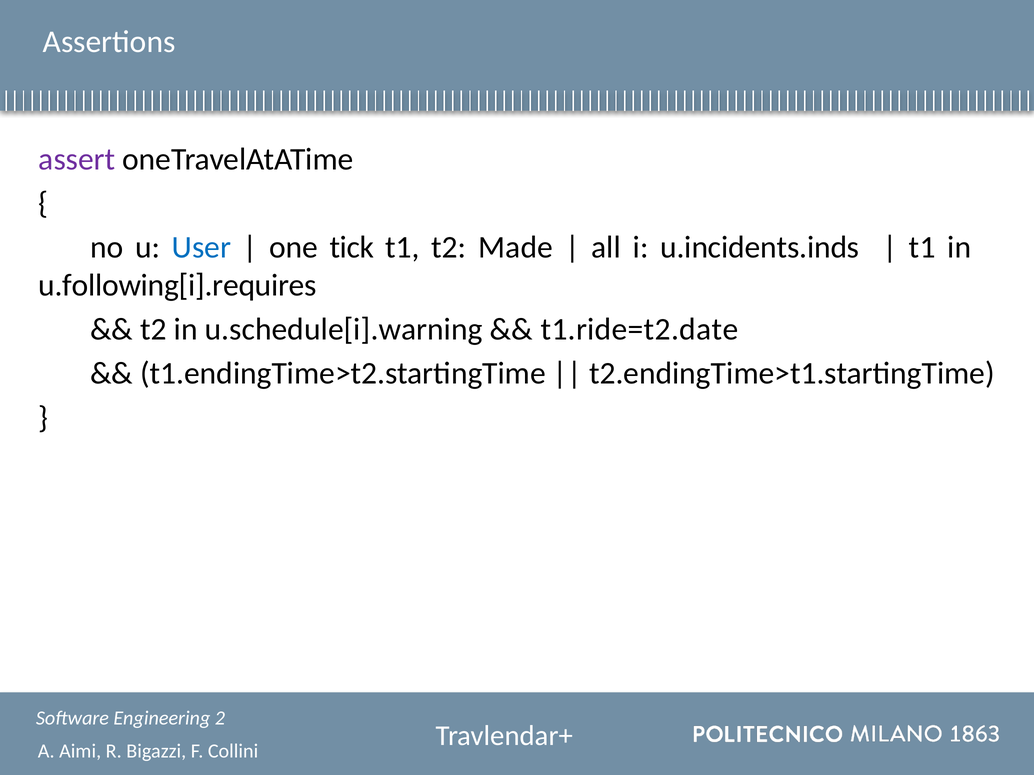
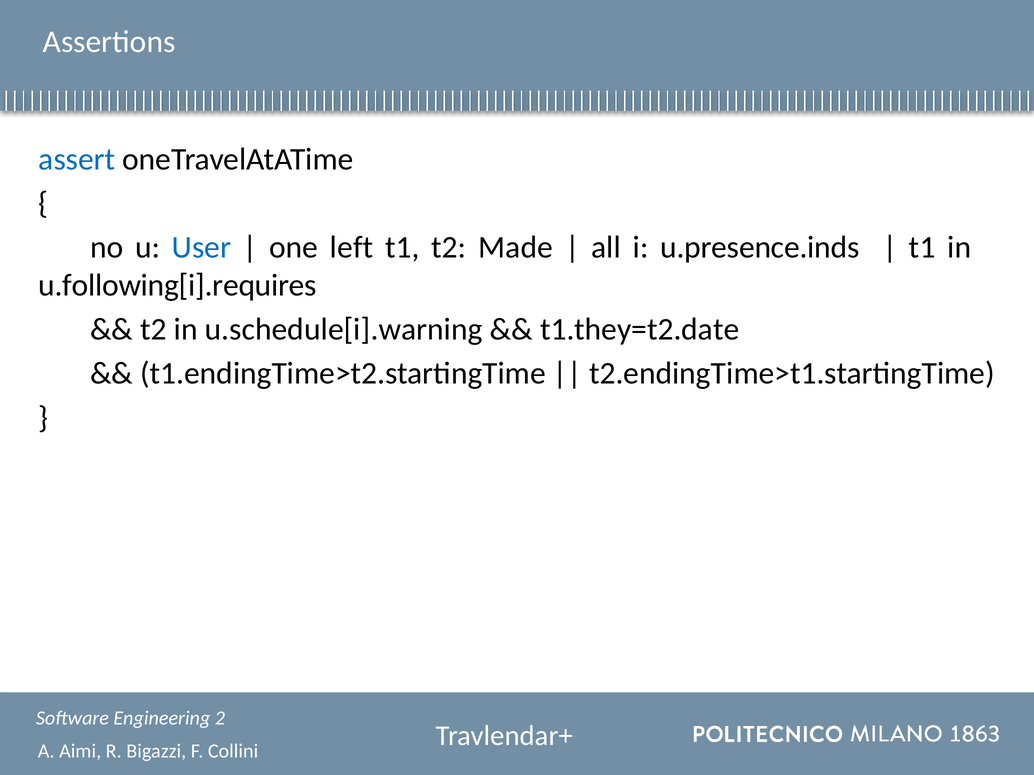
assert colour: purple -> blue
tick: tick -> left
u.incidents.inds: u.incidents.inds -> u.presence.inds
t1.ride=t2.date: t1.ride=t2.date -> t1.they=t2.date
